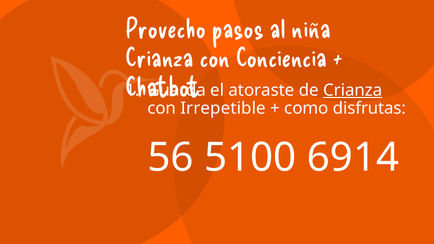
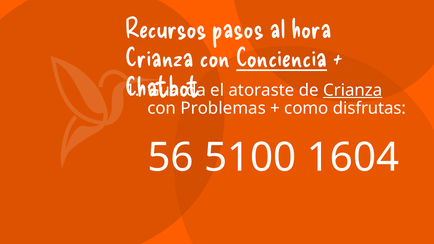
Provecho: Provecho -> Recursos
niña: niña -> hora
Conciencia underline: none -> present
Irrepetible: Irrepetible -> Problemas
6914: 6914 -> 1604
